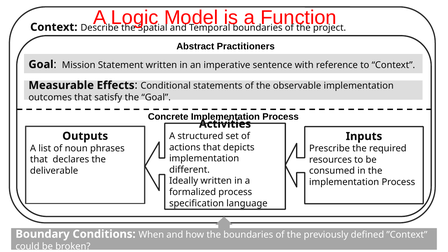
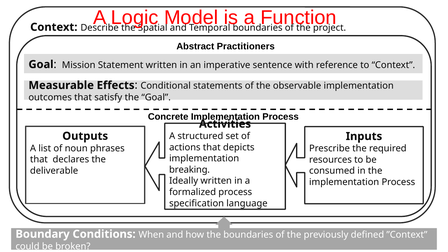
different: different -> breaking
